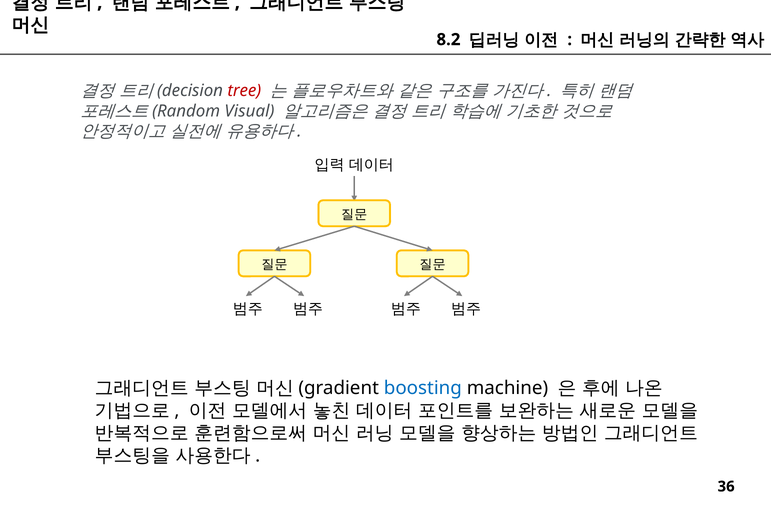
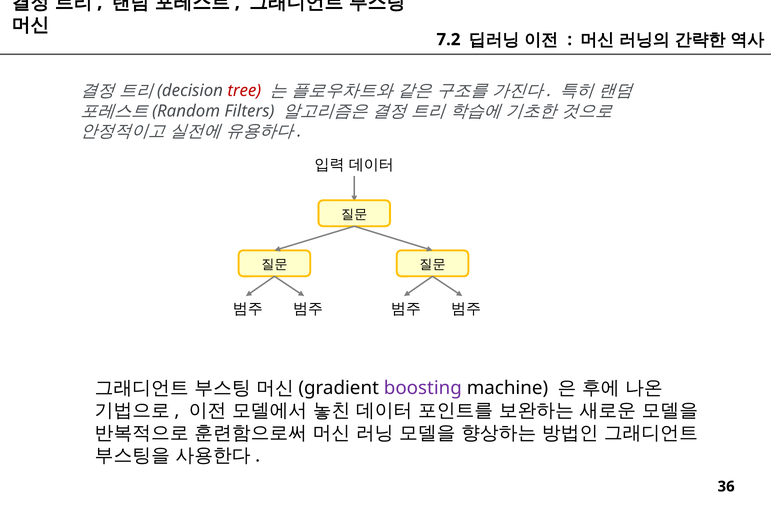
8.2: 8.2 -> 7.2
Visual: Visual -> Filters
boosting colour: blue -> purple
